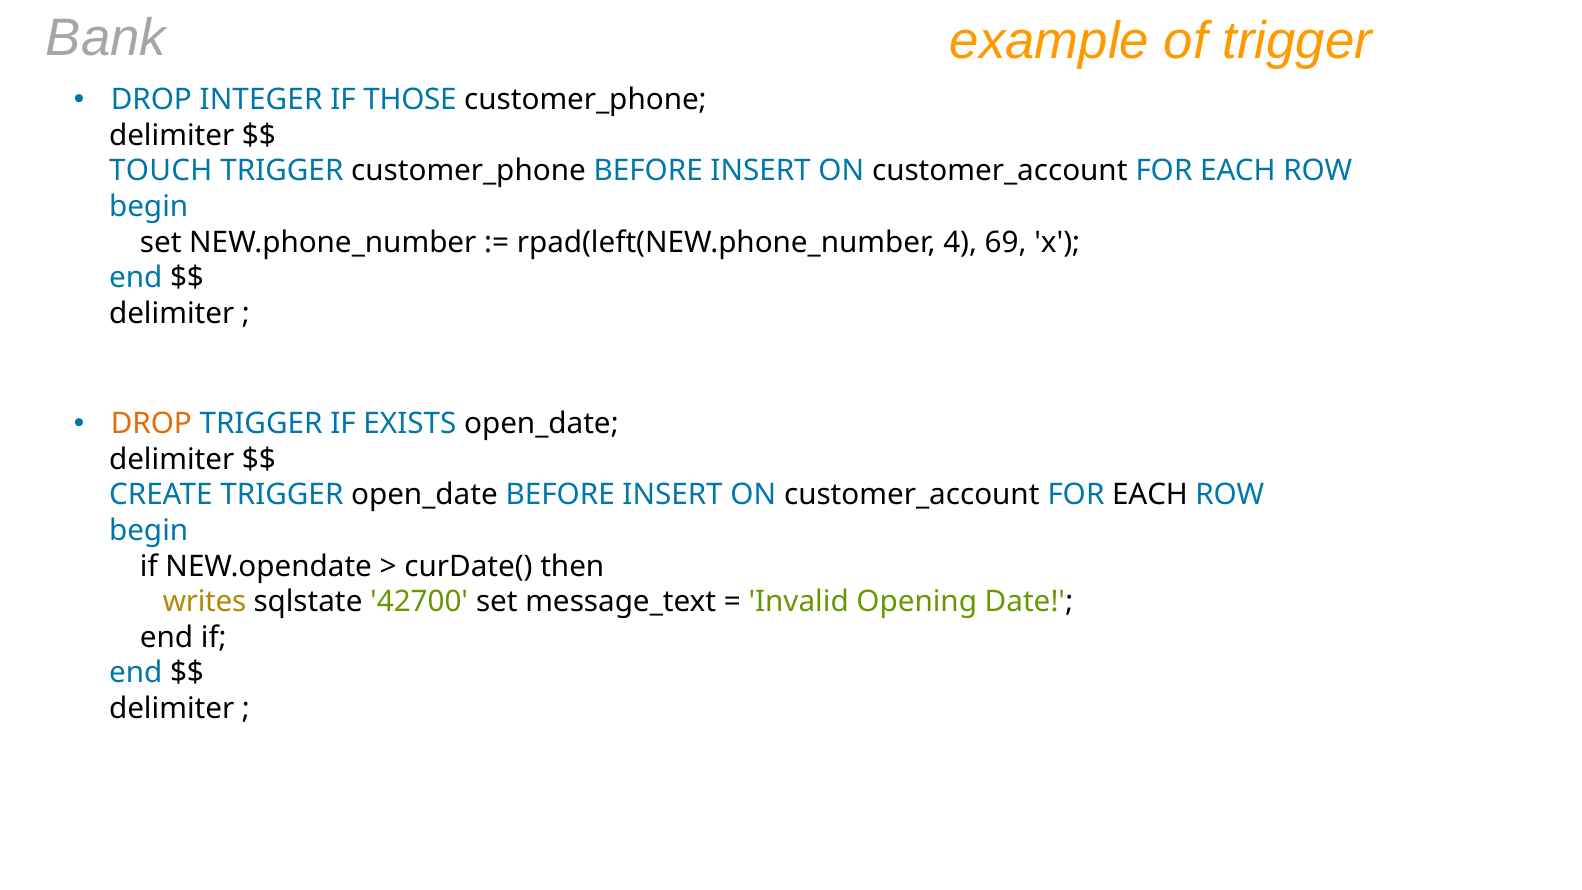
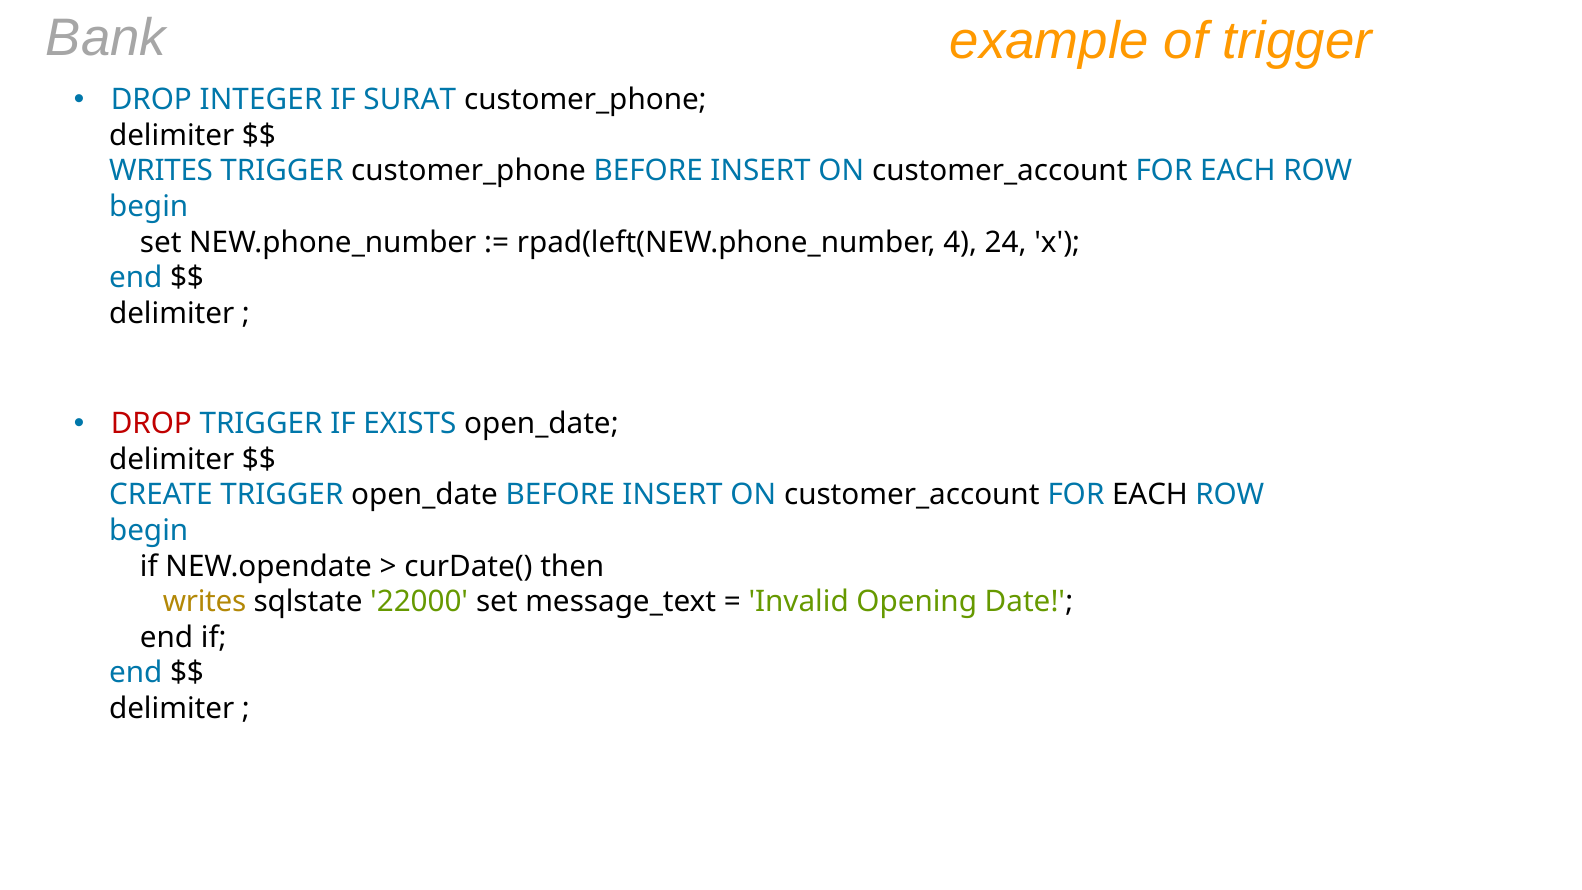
THOSE: THOSE -> SURAT
TOUCH at (161, 171): TOUCH -> WRITES
69: 69 -> 24
DROP at (151, 424) colour: orange -> red
42700: 42700 -> 22000
